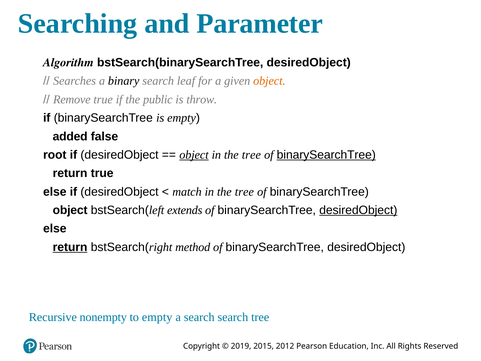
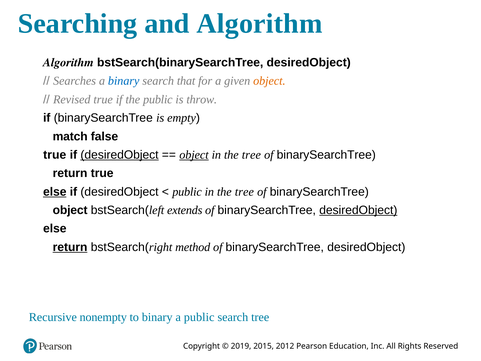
and Parameter: Parameter -> Algorithm
binary at (124, 81) colour: black -> blue
leaf: leaf -> that
Remove: Remove -> Revised
added: added -> match
root at (55, 155): root -> true
desiredObject at (120, 155) underline: none -> present
binarySearchTree at (326, 155) underline: present -> none
else at (55, 192) underline: none -> present
match at (187, 192): match -> public
to empty: empty -> binary
a search: search -> public
